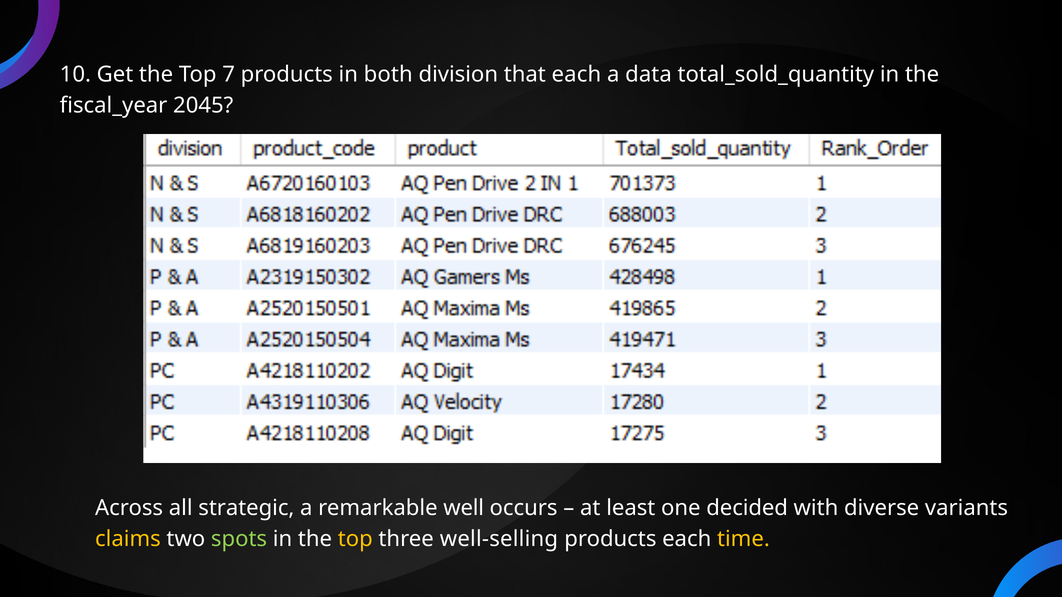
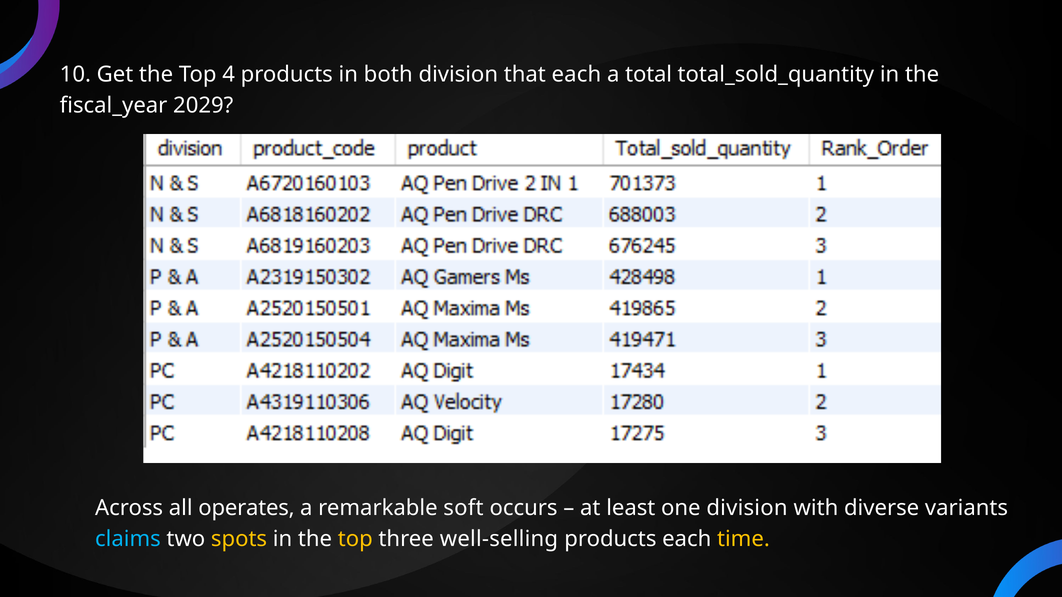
7: 7 -> 4
data: data -> total
2045: 2045 -> 2029
strategic: strategic -> operates
well: well -> soft
one decided: decided -> division
claims colour: yellow -> light blue
spots colour: light green -> yellow
